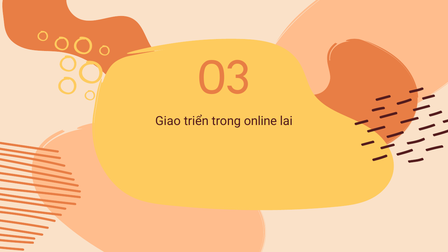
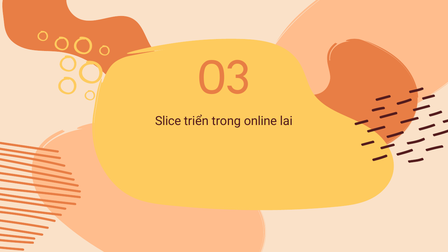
Giao: Giao -> Slice
